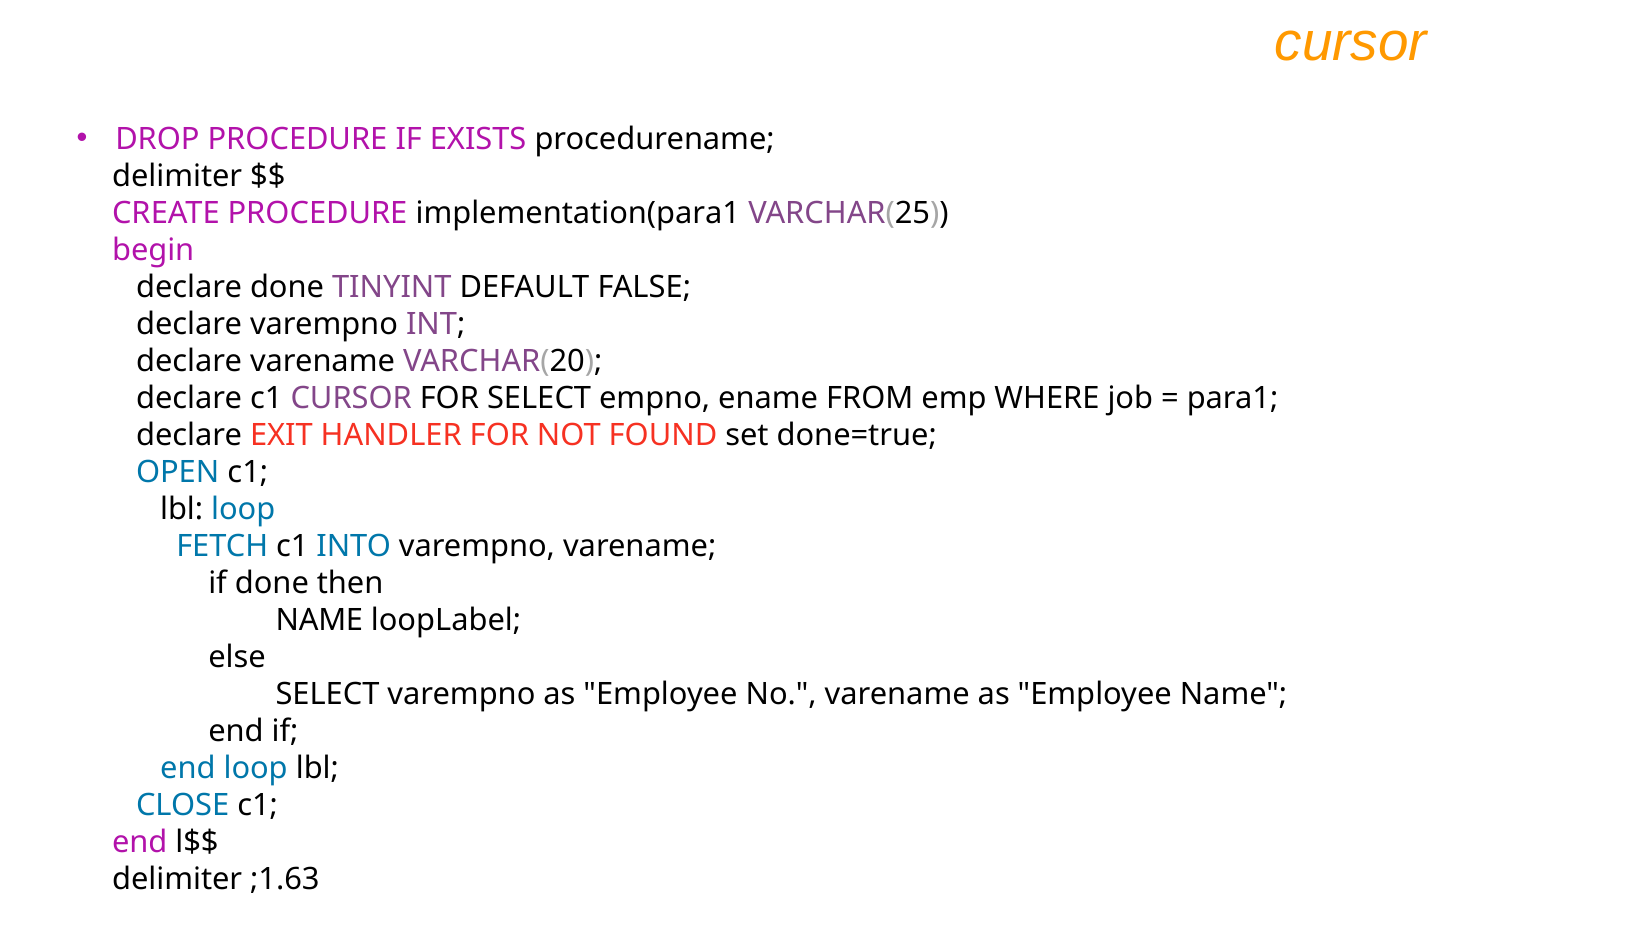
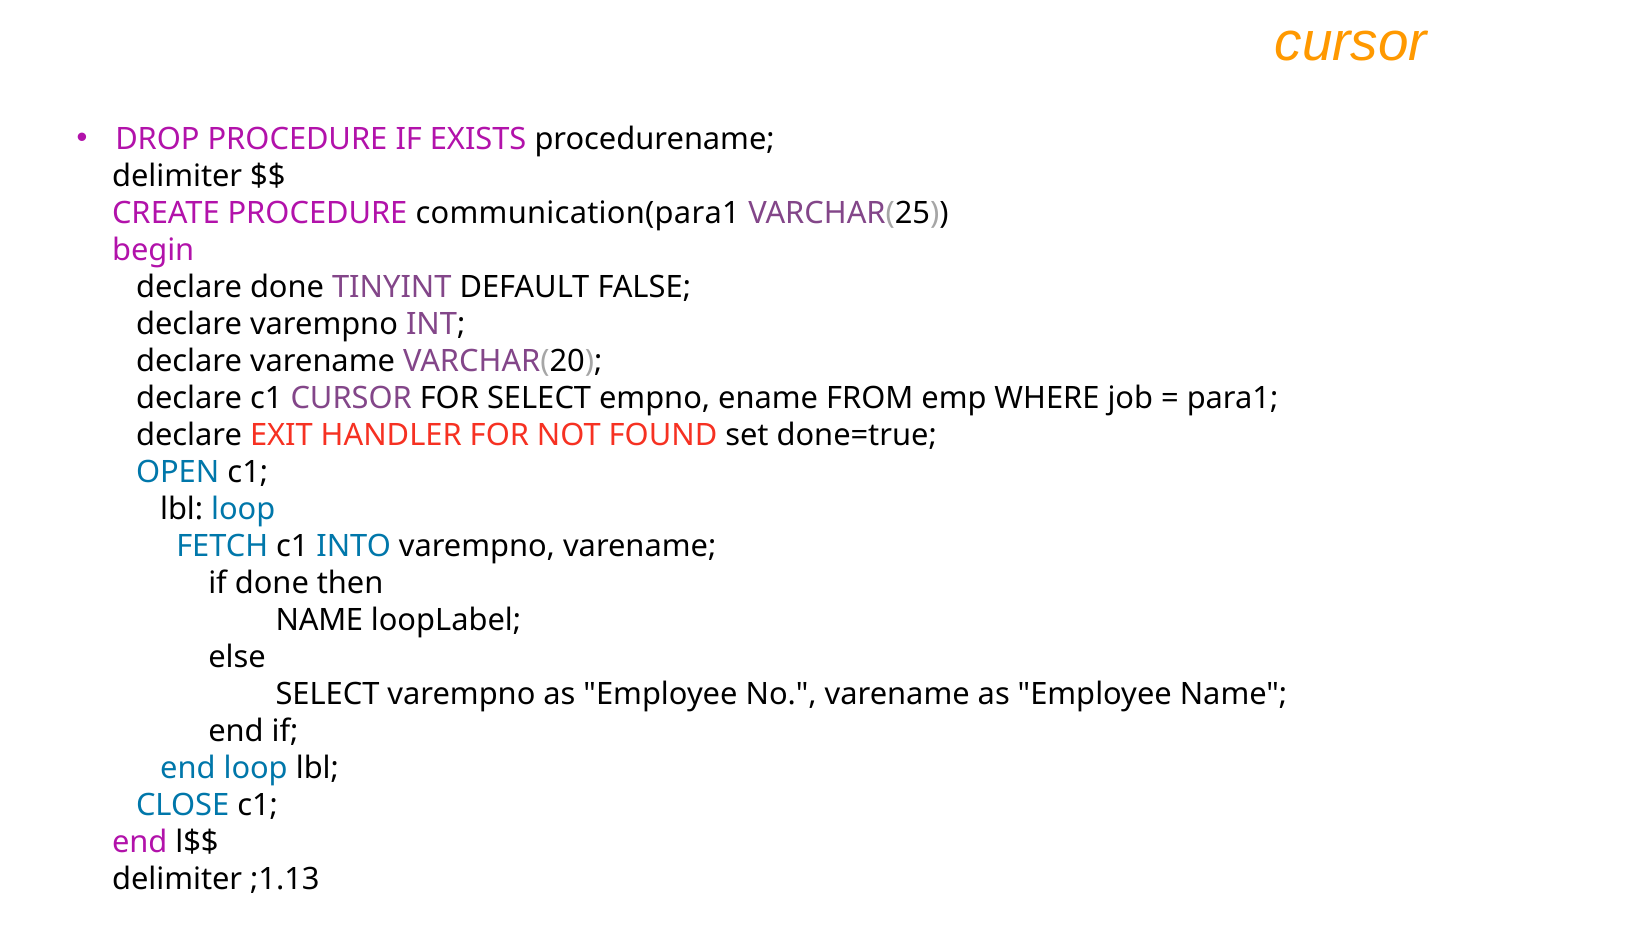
implementation(para1: implementation(para1 -> communication(para1
;1.63: ;1.63 -> ;1.13
